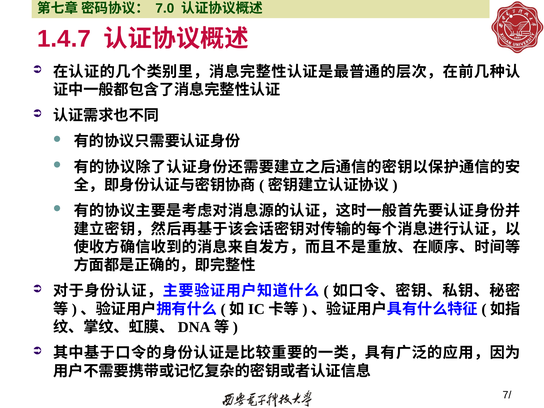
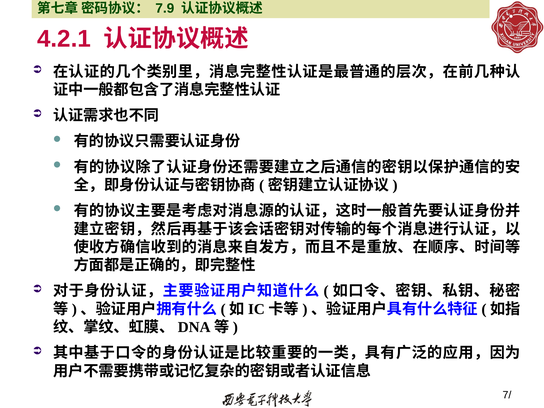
7.0: 7.0 -> 7.9
1.4.7: 1.4.7 -> 4.2.1
